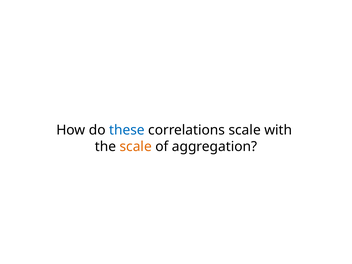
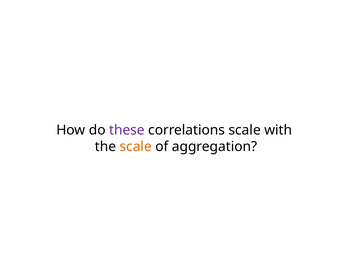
these colour: blue -> purple
